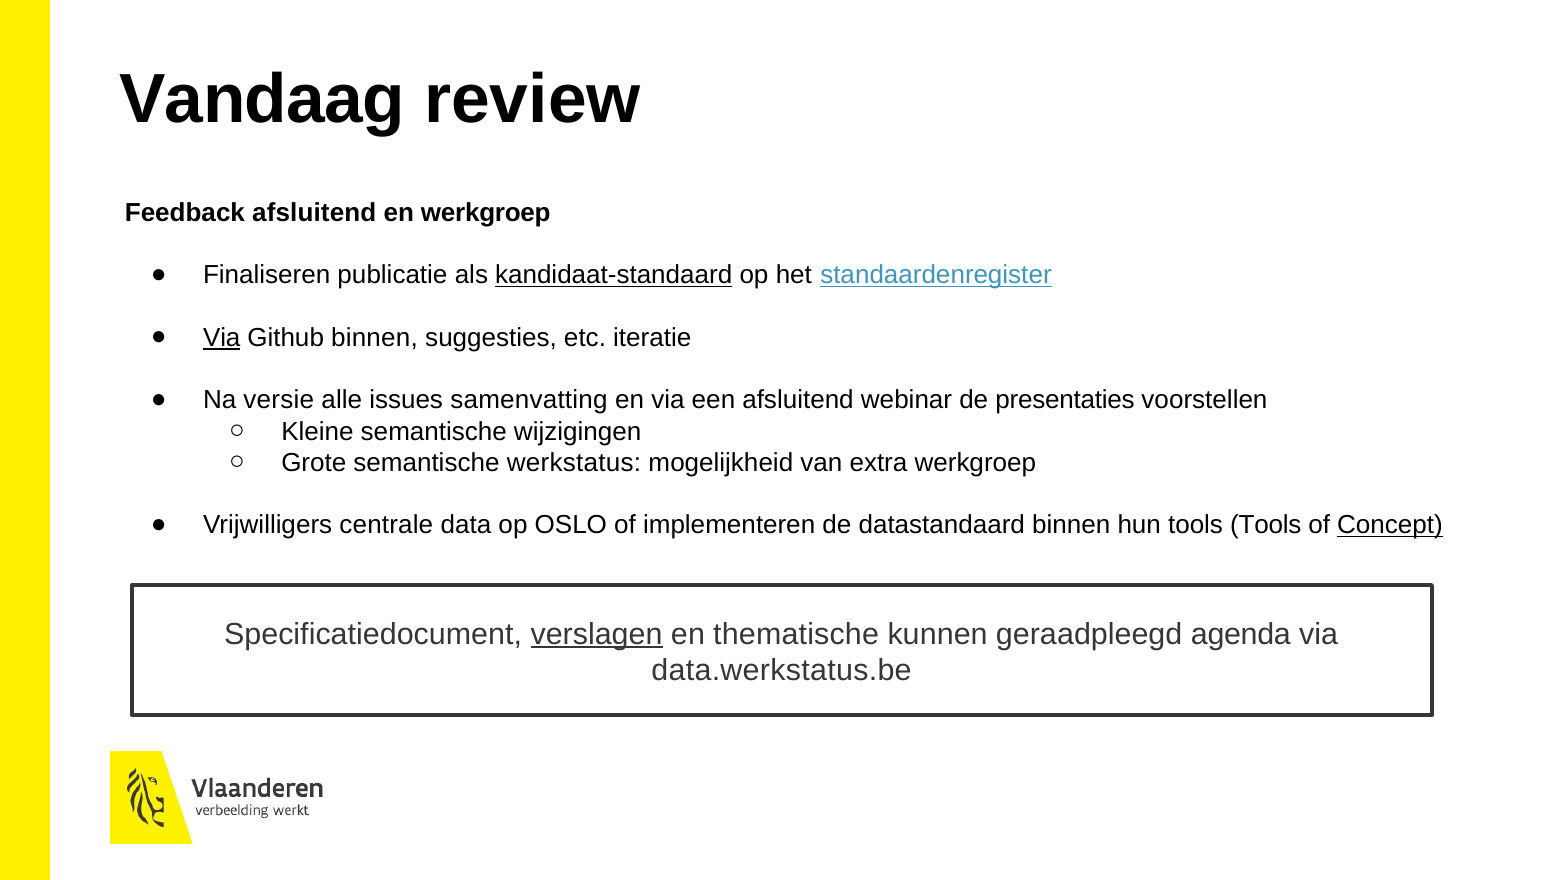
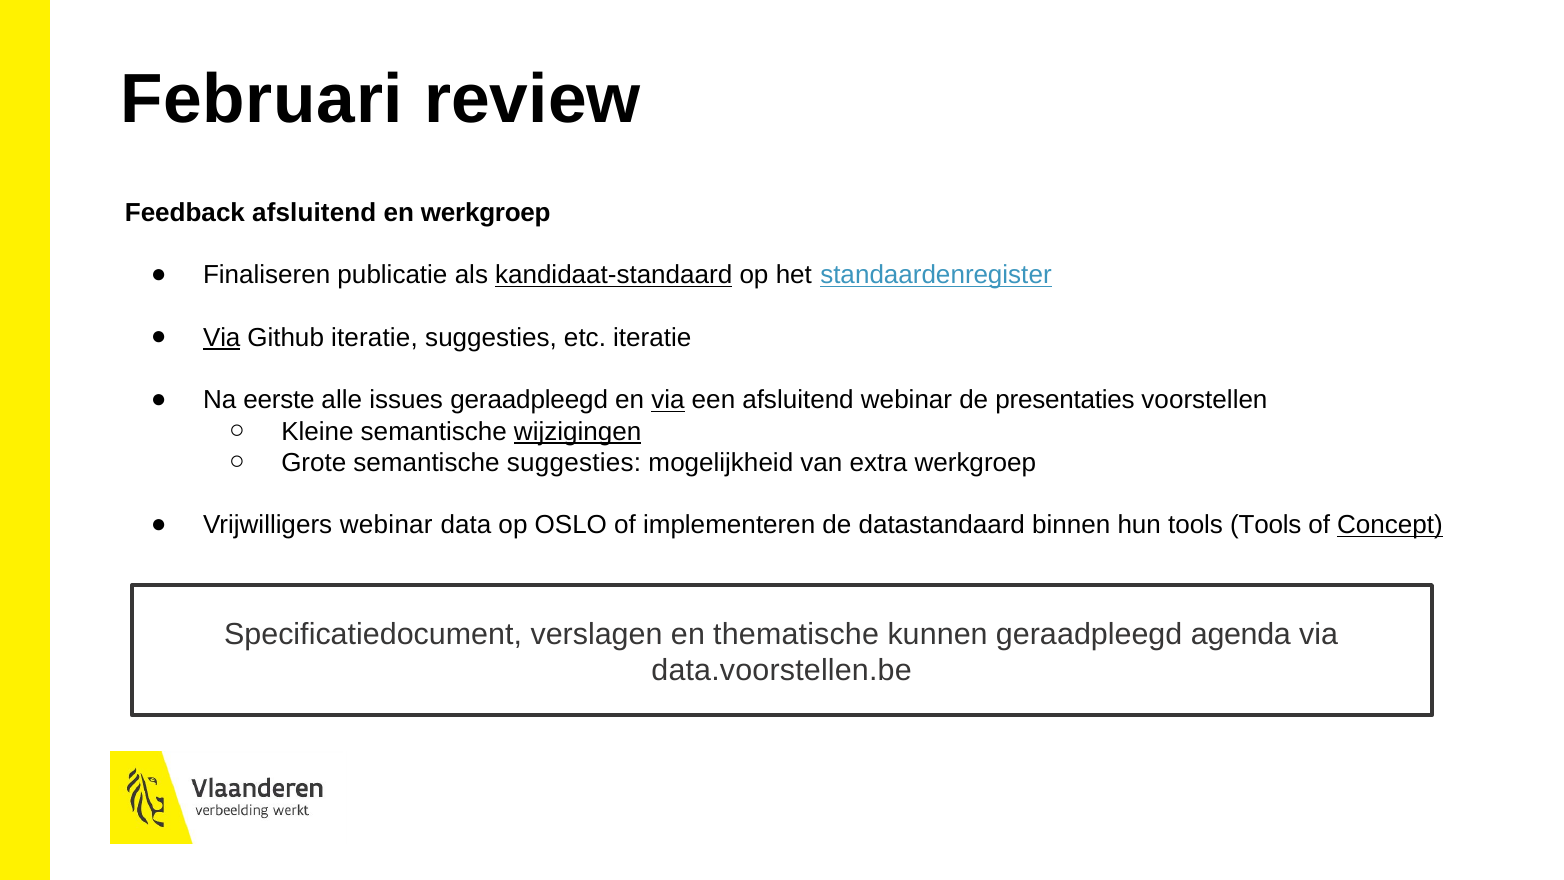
Vandaag: Vandaag -> Februari
Github binnen: binnen -> iteratie
versie: versie -> eerste
issues samenvatting: samenvatting -> geraadpleegd
via at (668, 400) underline: none -> present
wijzigingen underline: none -> present
semantische werkstatus: werkstatus -> suggesties
Vrijwilligers centrale: centrale -> webinar
verslagen underline: present -> none
data.werkstatus.be: data.werkstatus.be -> data.voorstellen.be
